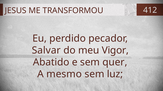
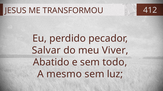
Vigor: Vigor -> Viver
quer: quer -> todo
